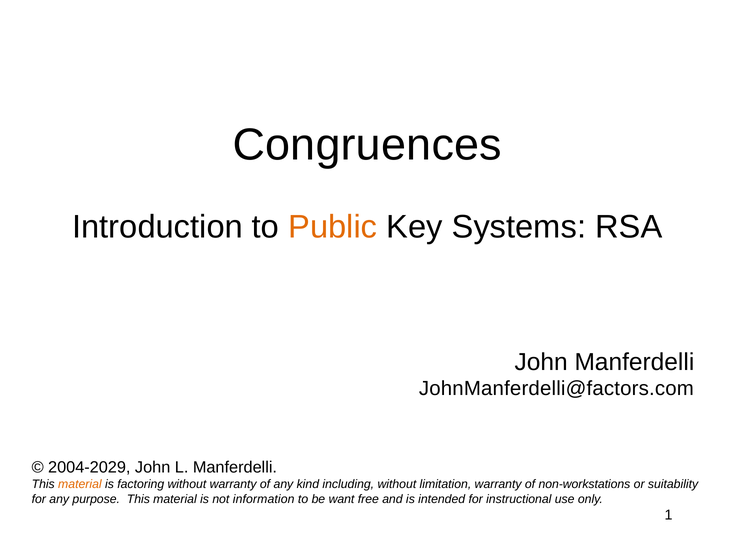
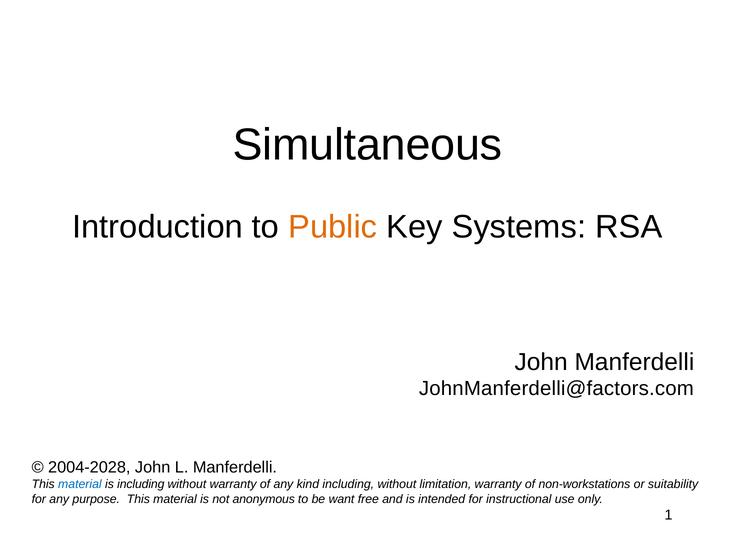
Congruences: Congruences -> Simultaneous
2004-2029: 2004-2029 -> 2004-2028
material at (80, 485) colour: orange -> blue
is factoring: factoring -> including
information: information -> anonymous
